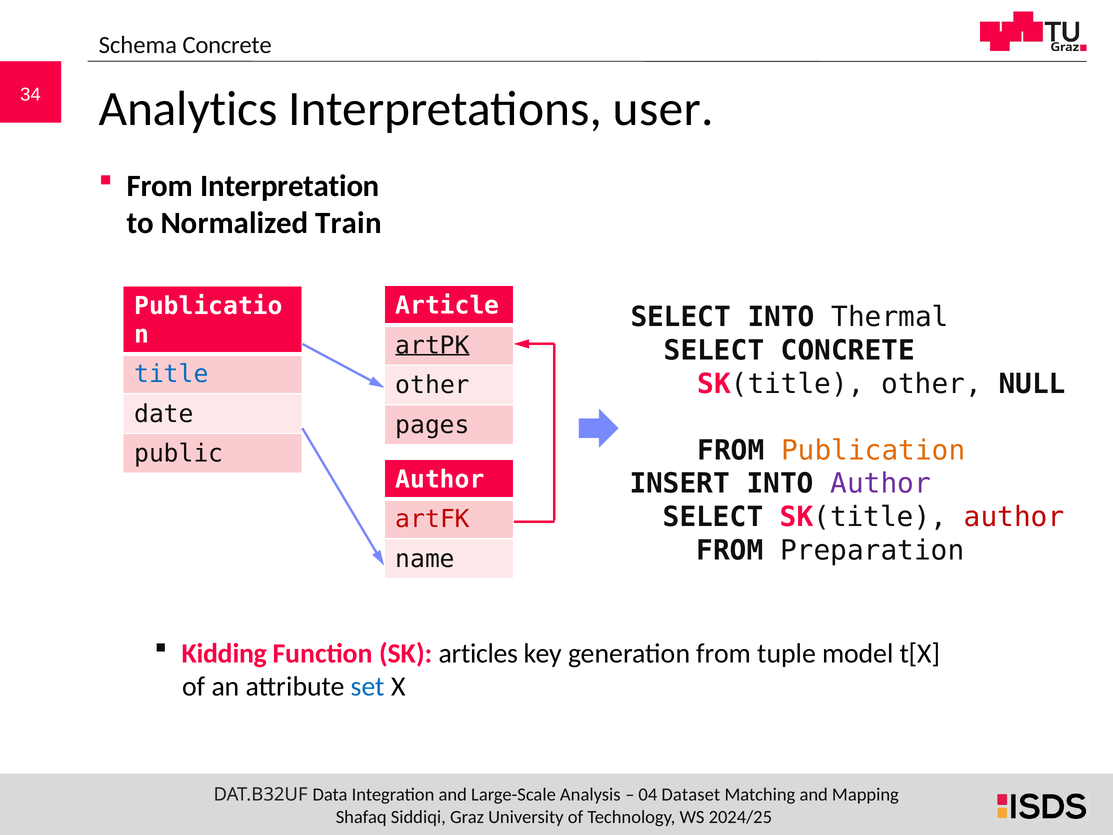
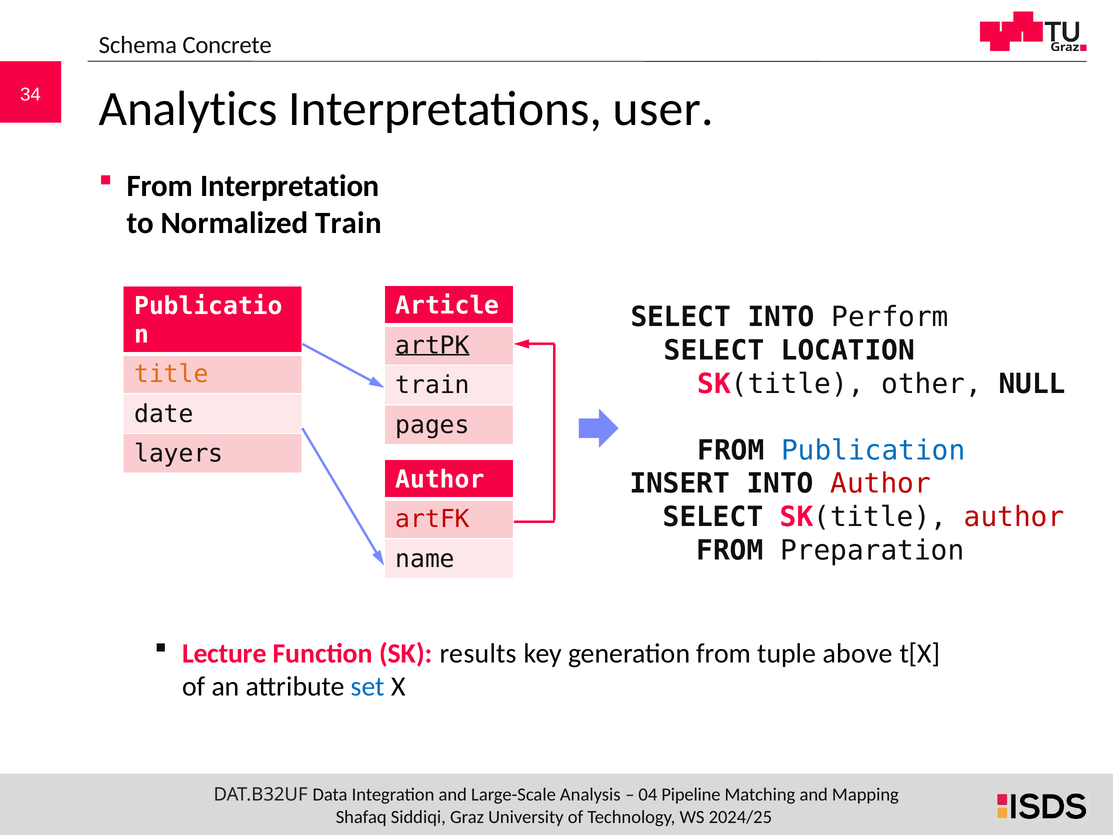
Thermal: Thermal -> Perform
SELECT CONCRETE: CONCRETE -> LOCATION
title colour: blue -> orange
other at (433, 385): other -> train
Publication colour: orange -> blue
public: public -> layers
Author at (881, 484) colour: purple -> red
Kidding: Kidding -> Lecture
articles: articles -> results
model: model -> above
Dataset: Dataset -> Pipeline
